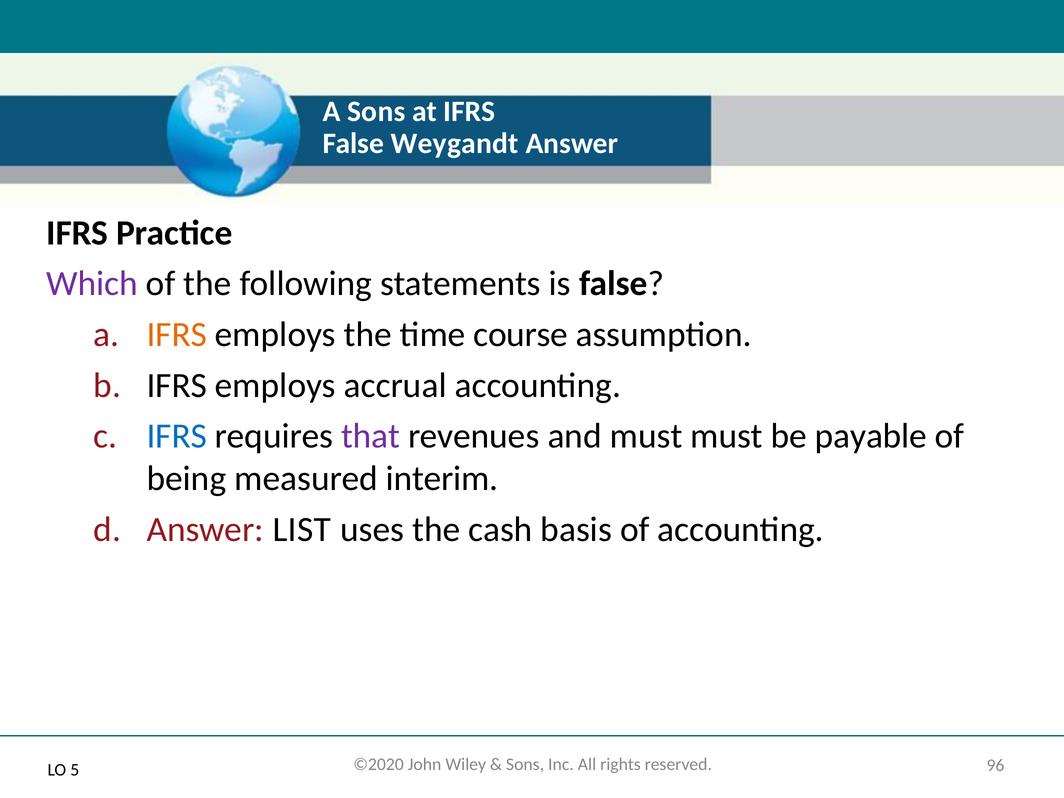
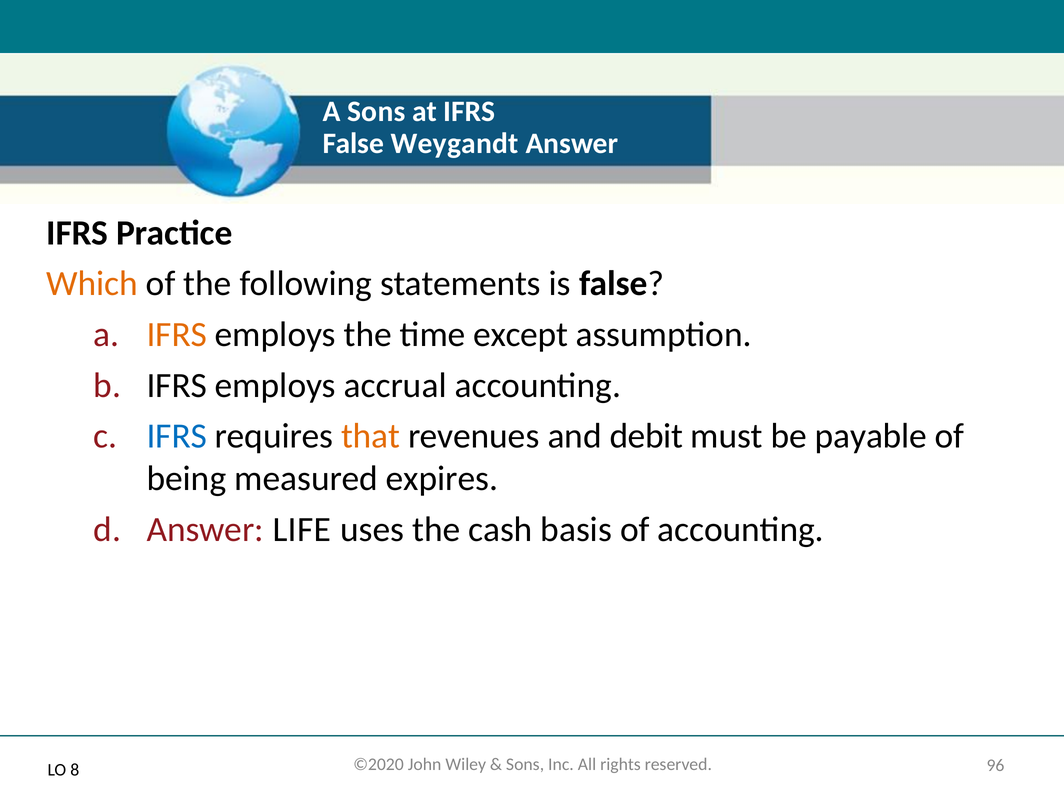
Which colour: purple -> orange
course: course -> except
that colour: purple -> orange
and must: must -> debit
interim: interim -> expires
LIST: LIST -> LIFE
5: 5 -> 8
